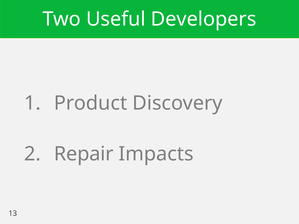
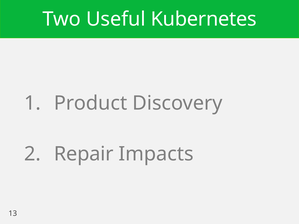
Developers: Developers -> Kubernetes
